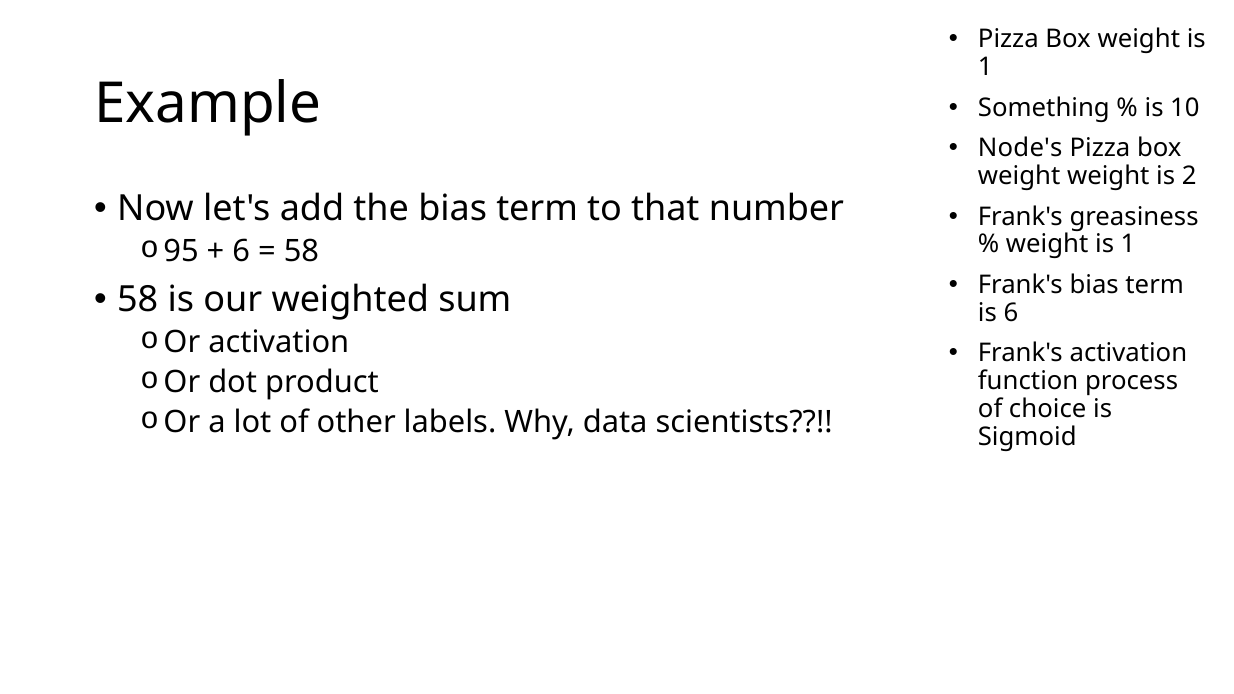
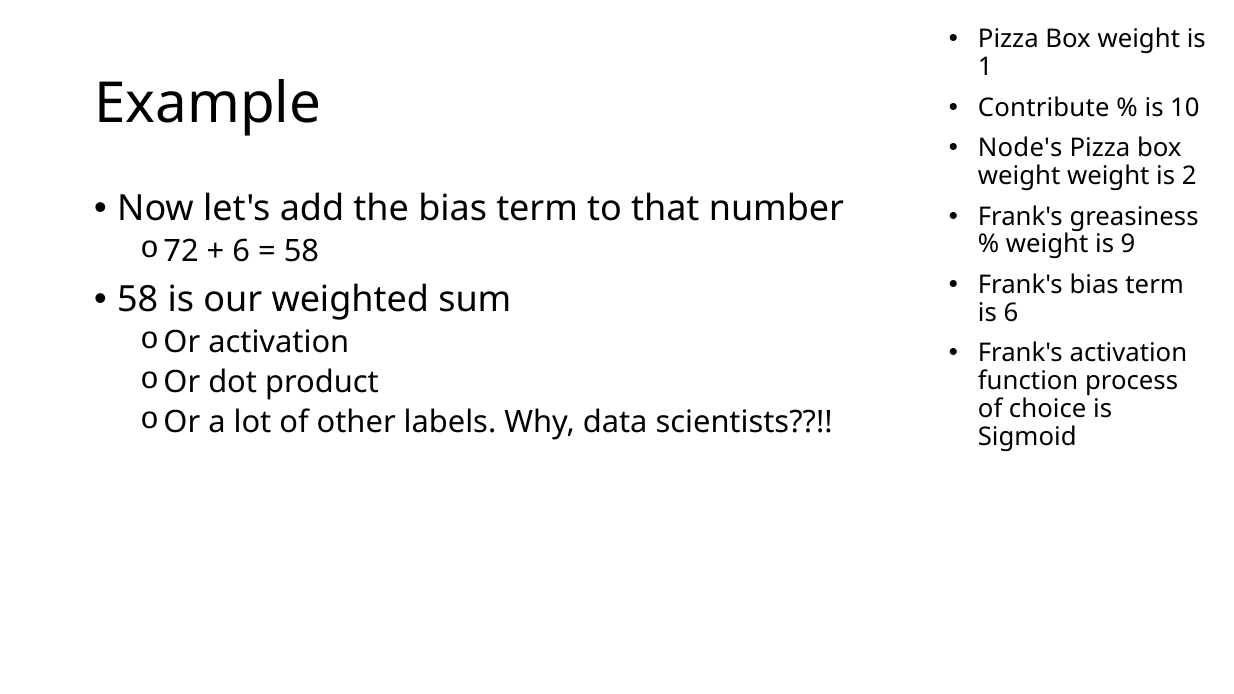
Something: Something -> Contribute
95: 95 -> 72
1 at (1128, 244): 1 -> 9
